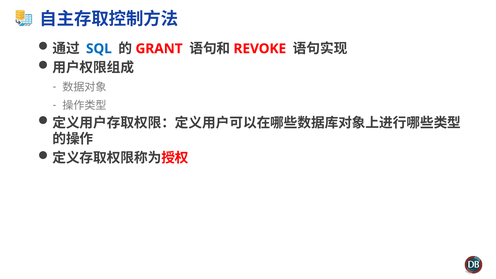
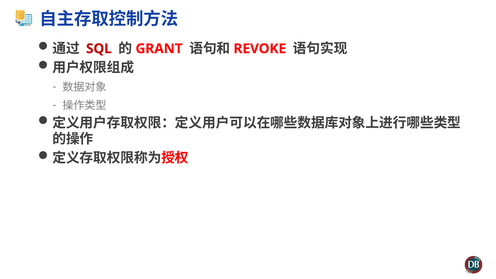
SQL colour: blue -> red
